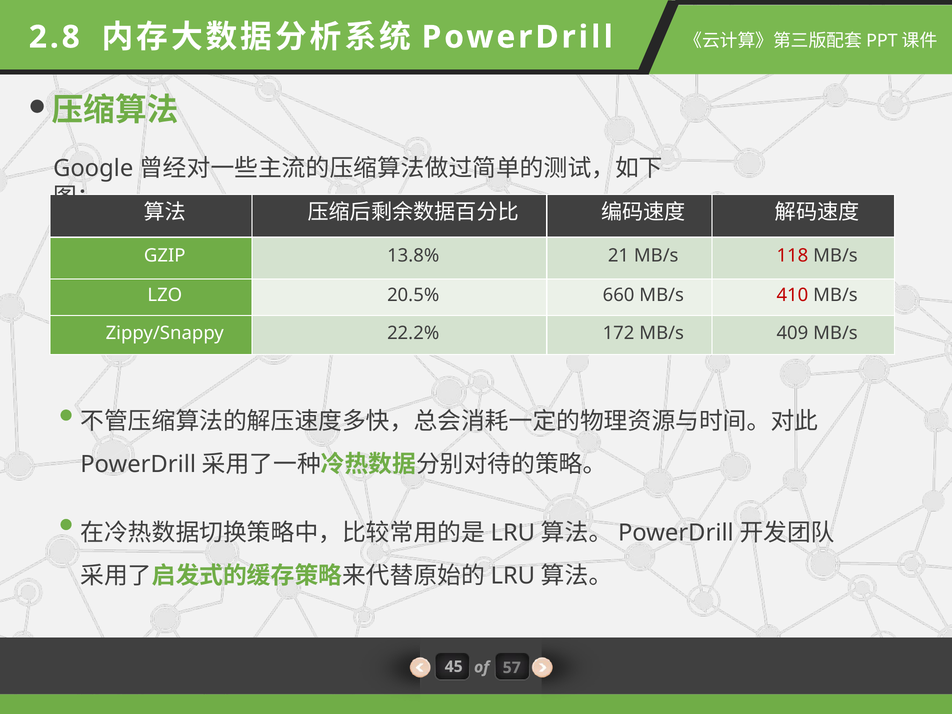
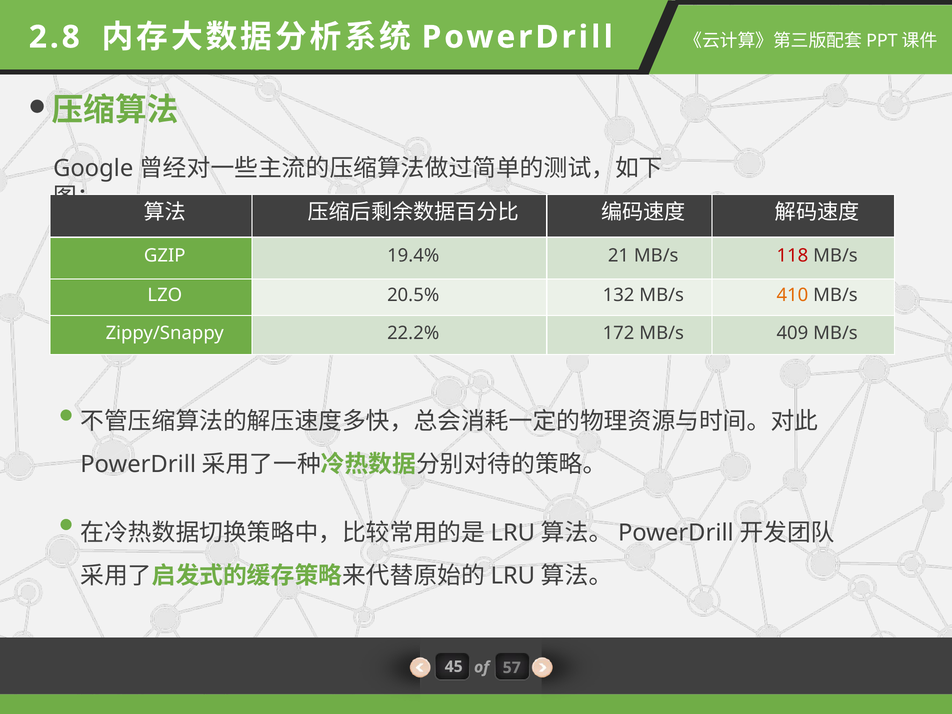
13.8%: 13.8% -> 19.4%
660: 660 -> 132
410 colour: red -> orange
